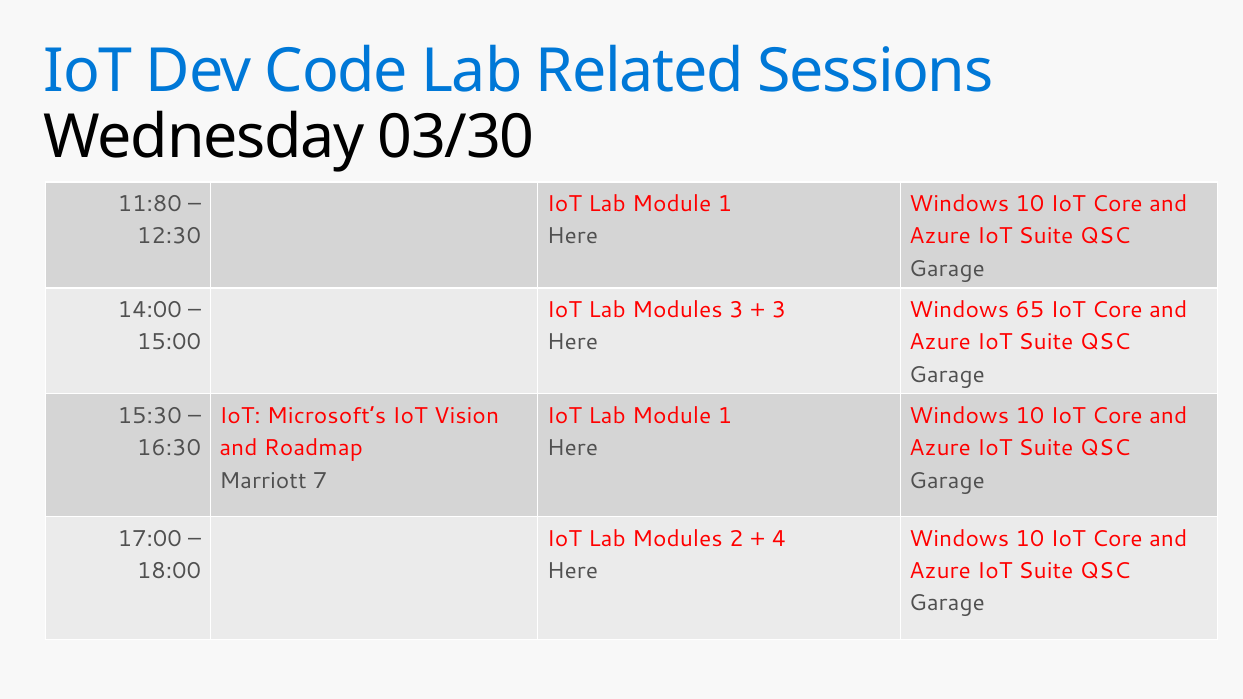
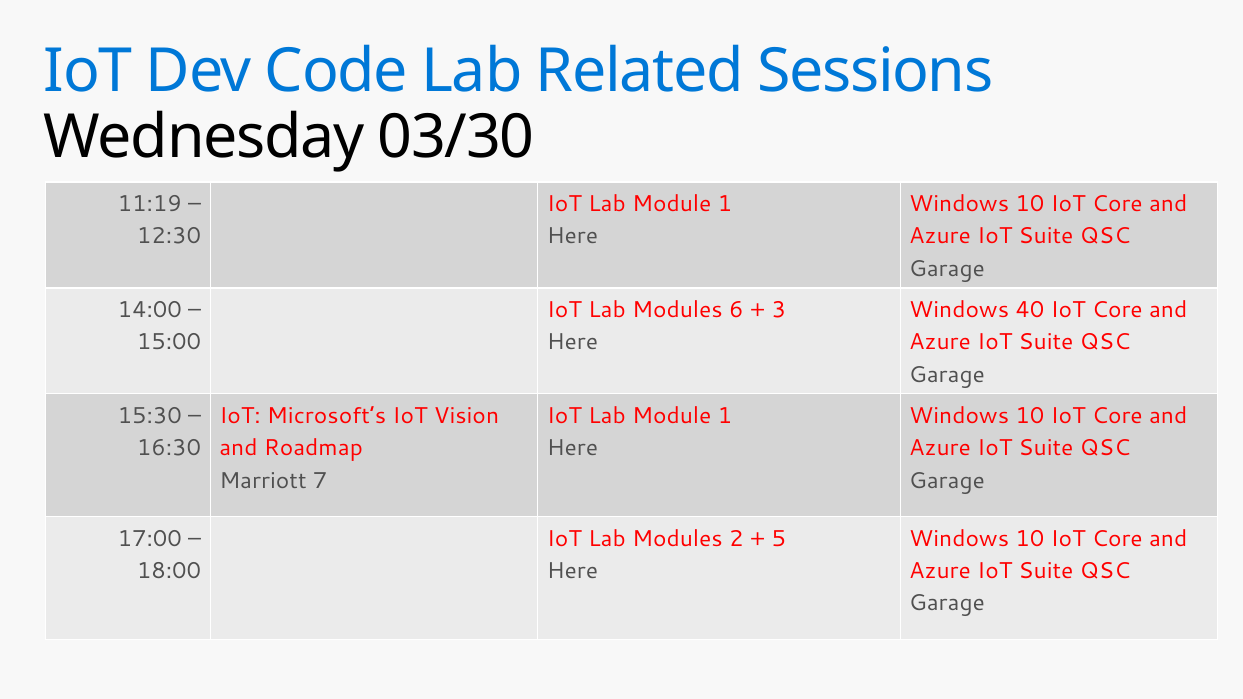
11:80: 11:80 -> 11:19
Modules 3: 3 -> 6
65: 65 -> 40
4: 4 -> 5
